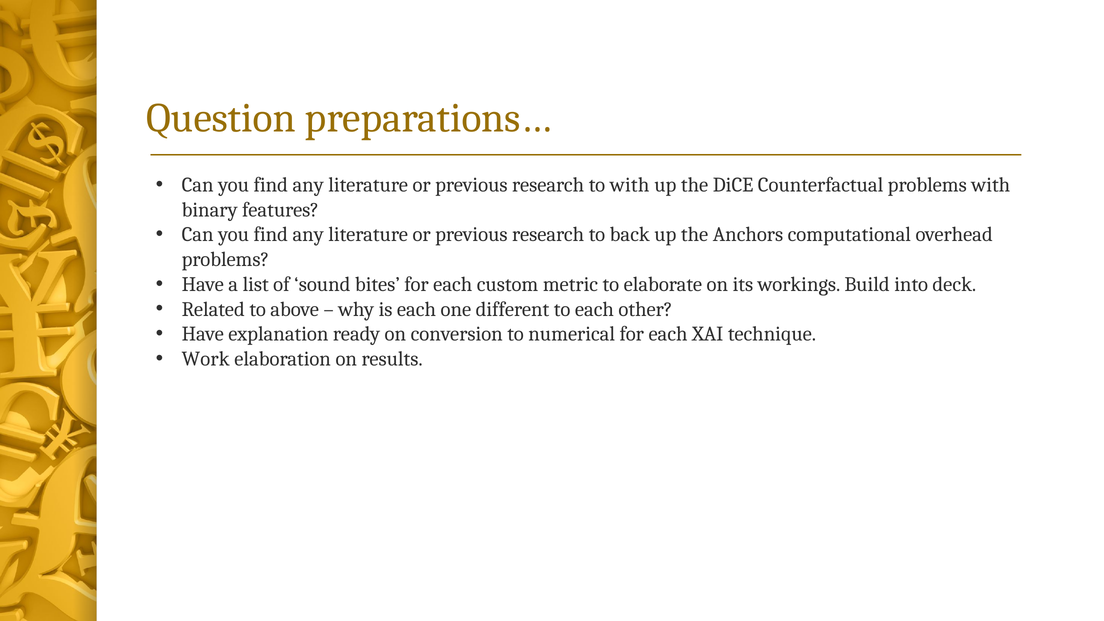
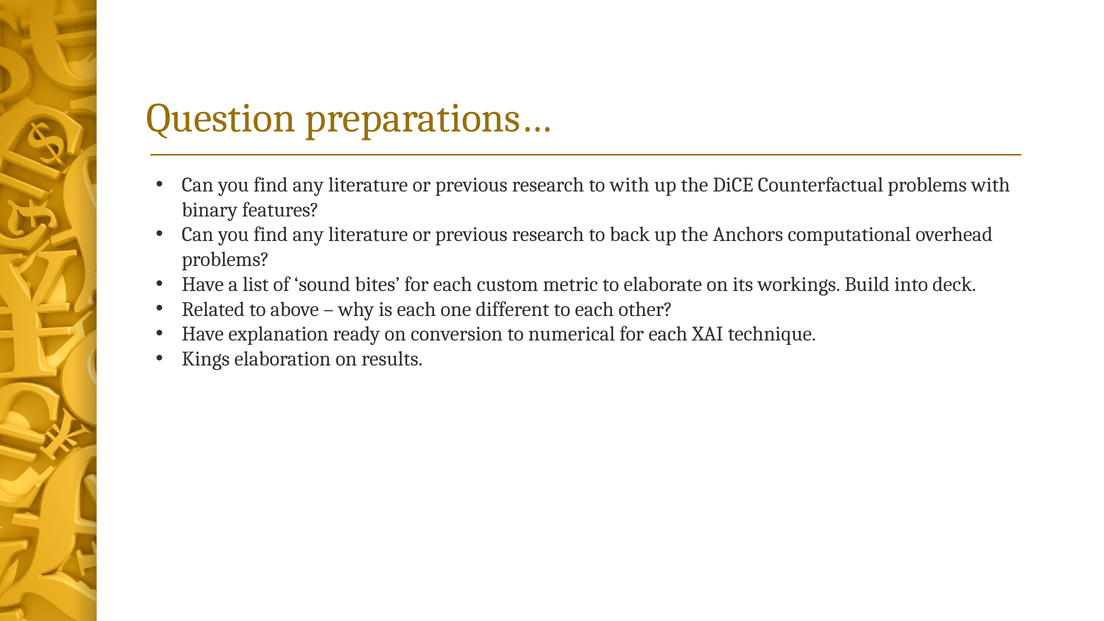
Work: Work -> Kings
